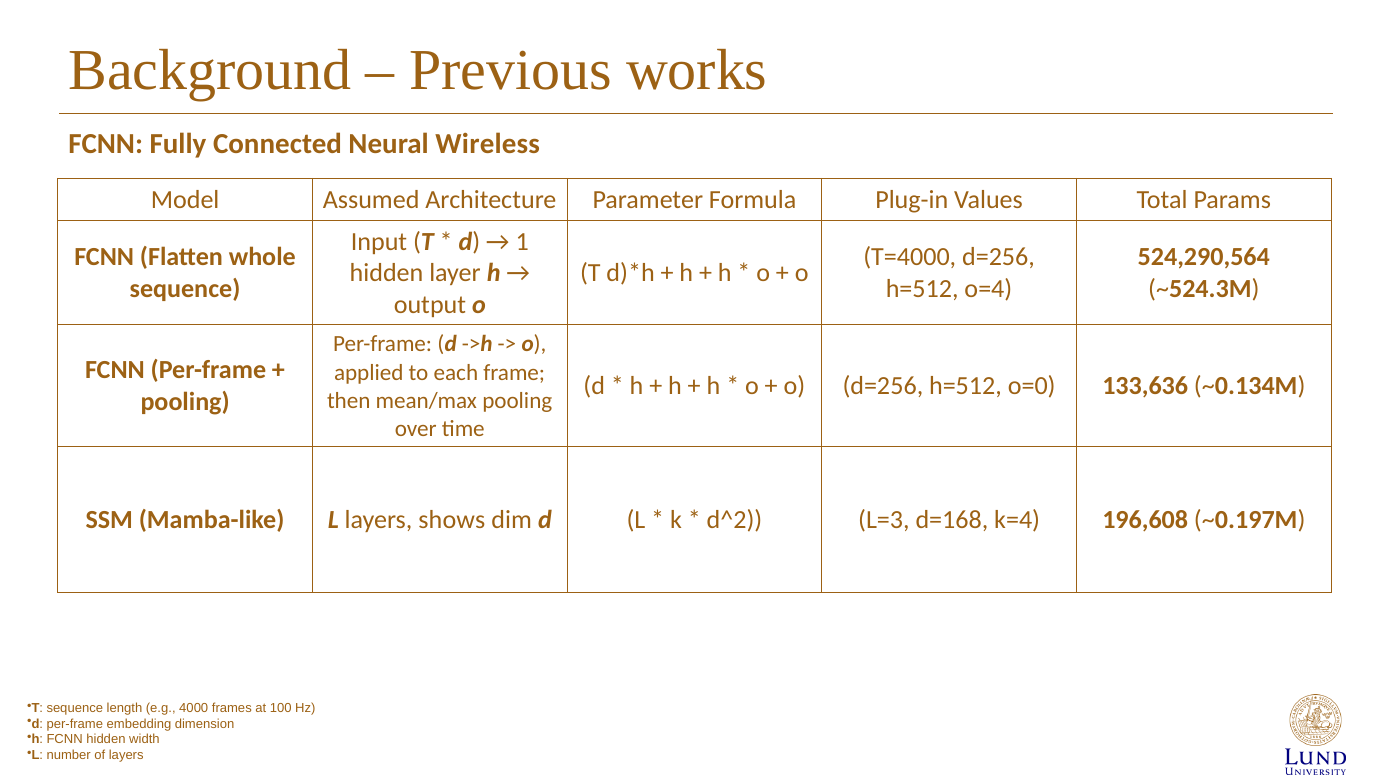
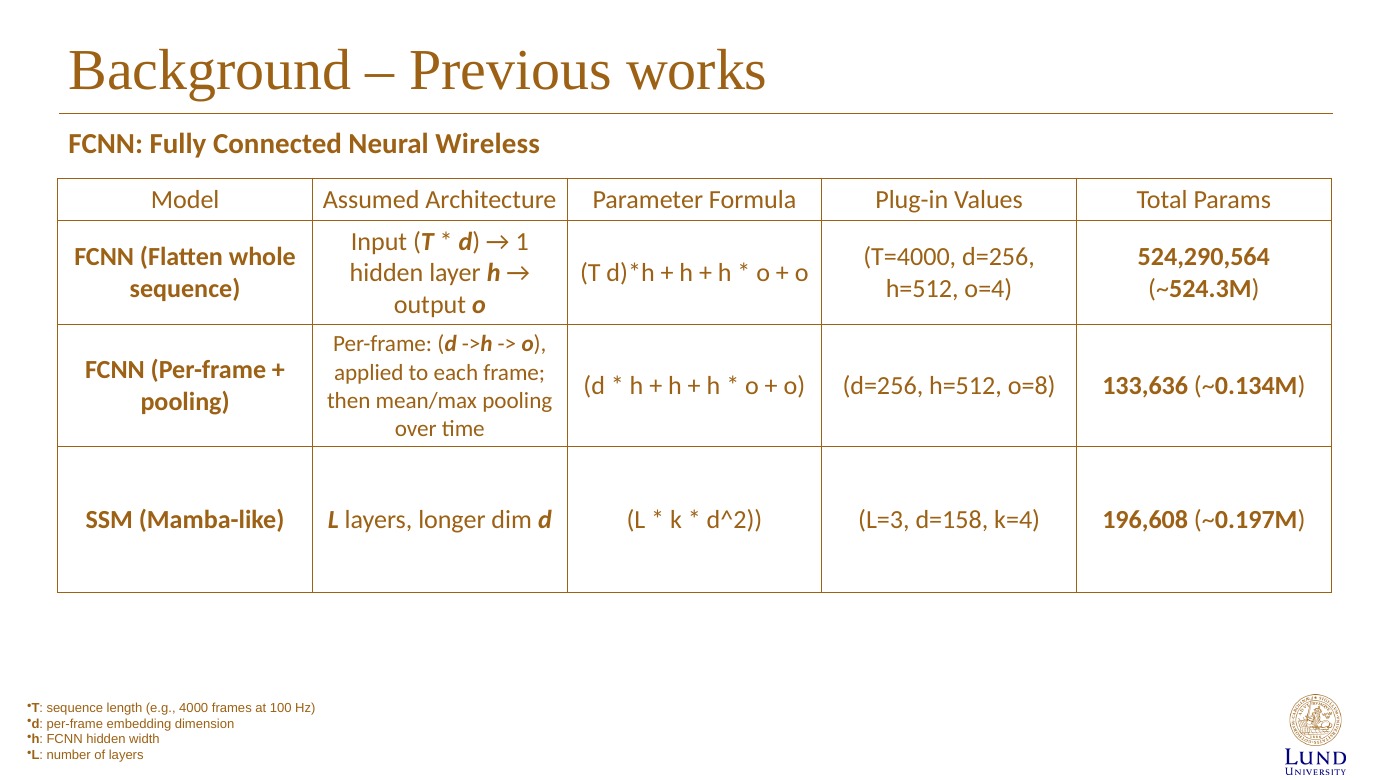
o=0: o=0 -> o=8
shows: shows -> longer
d=168: d=168 -> d=158
